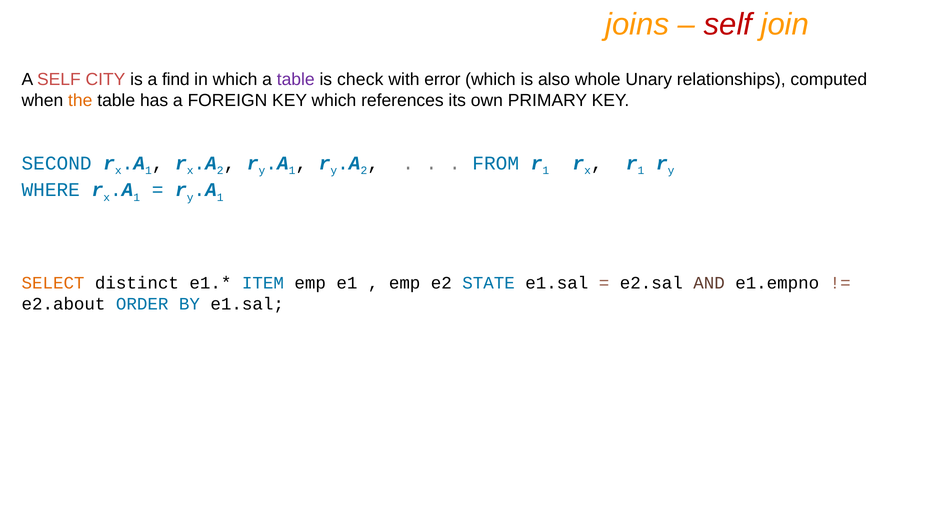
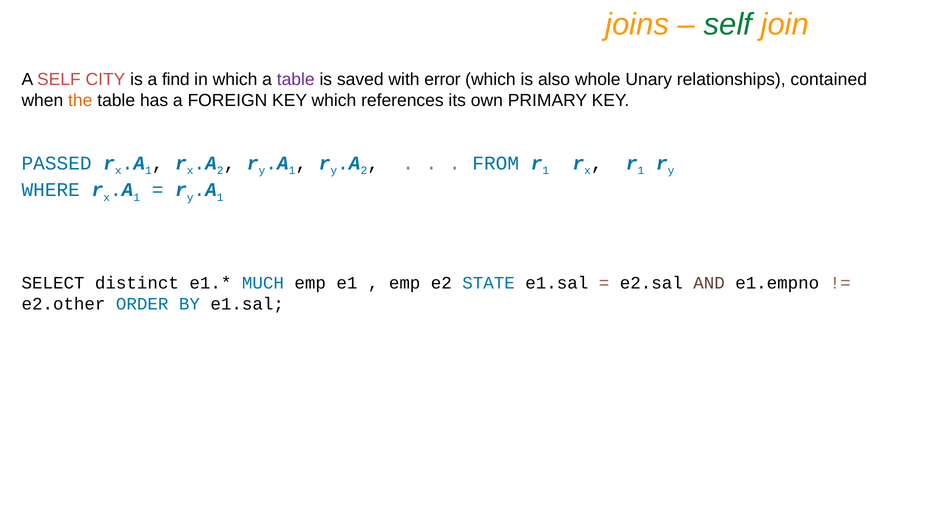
self at (728, 24) colour: red -> green
check: check -> saved
computed: computed -> contained
SECOND: SECOND -> PASSED
SELECT colour: orange -> black
ITEM: ITEM -> MUCH
e2.about: e2.about -> e2.other
